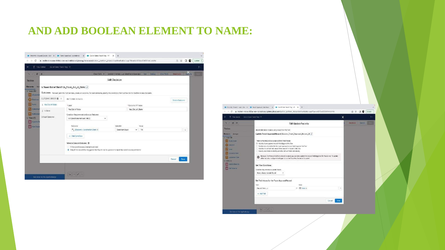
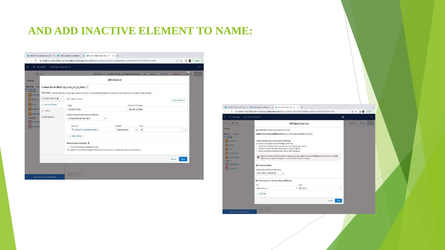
BOOLEAN: BOOLEAN -> INACTIVE
